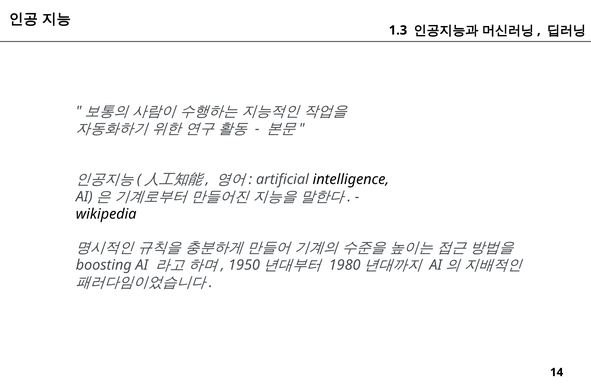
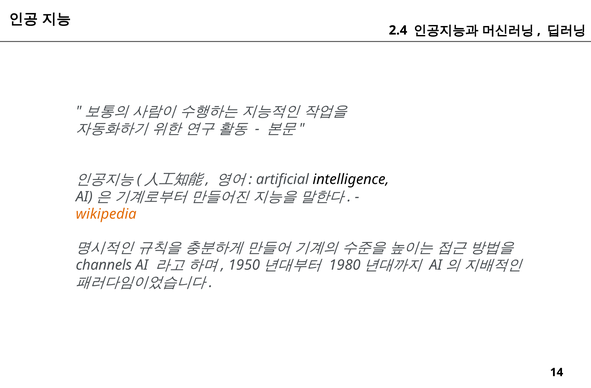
1.3: 1.3 -> 2.4
wikipedia colour: black -> orange
boosting: boosting -> channels
